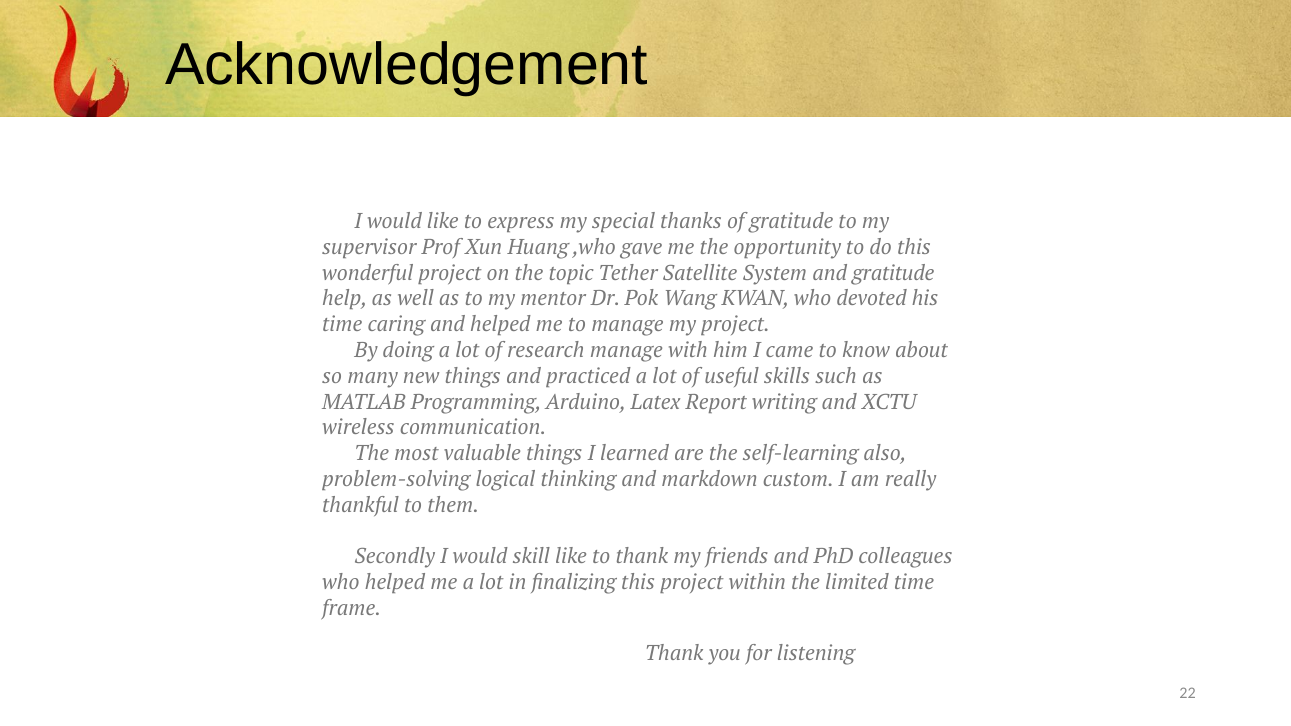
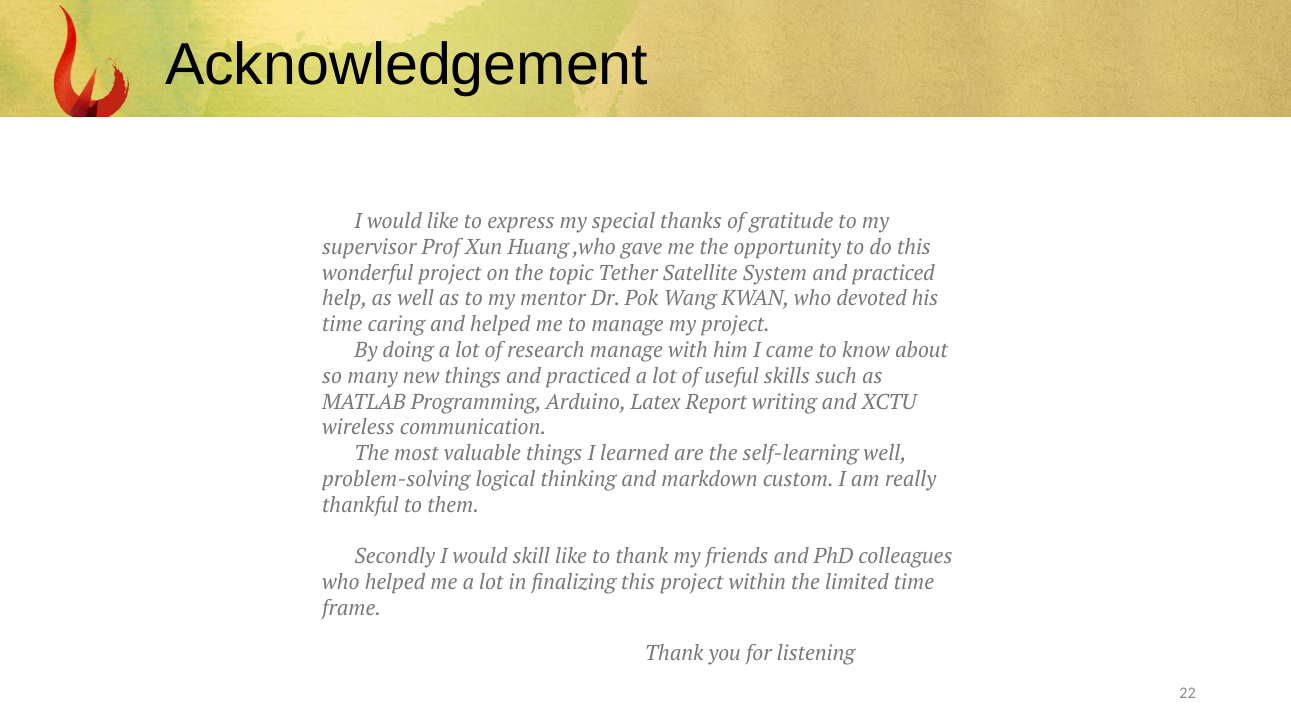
System and gratitude: gratitude -> practiced
self-learning also: also -> well
